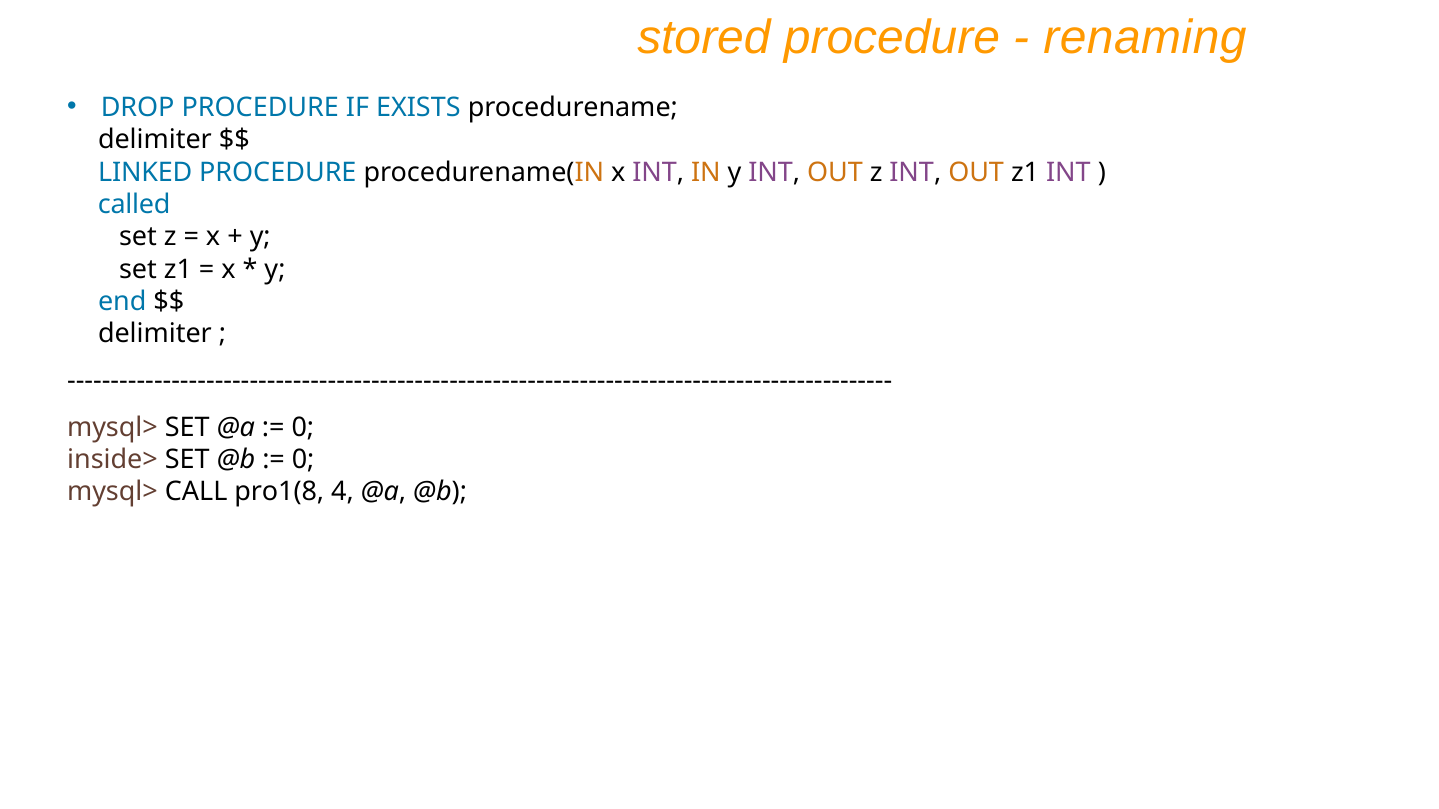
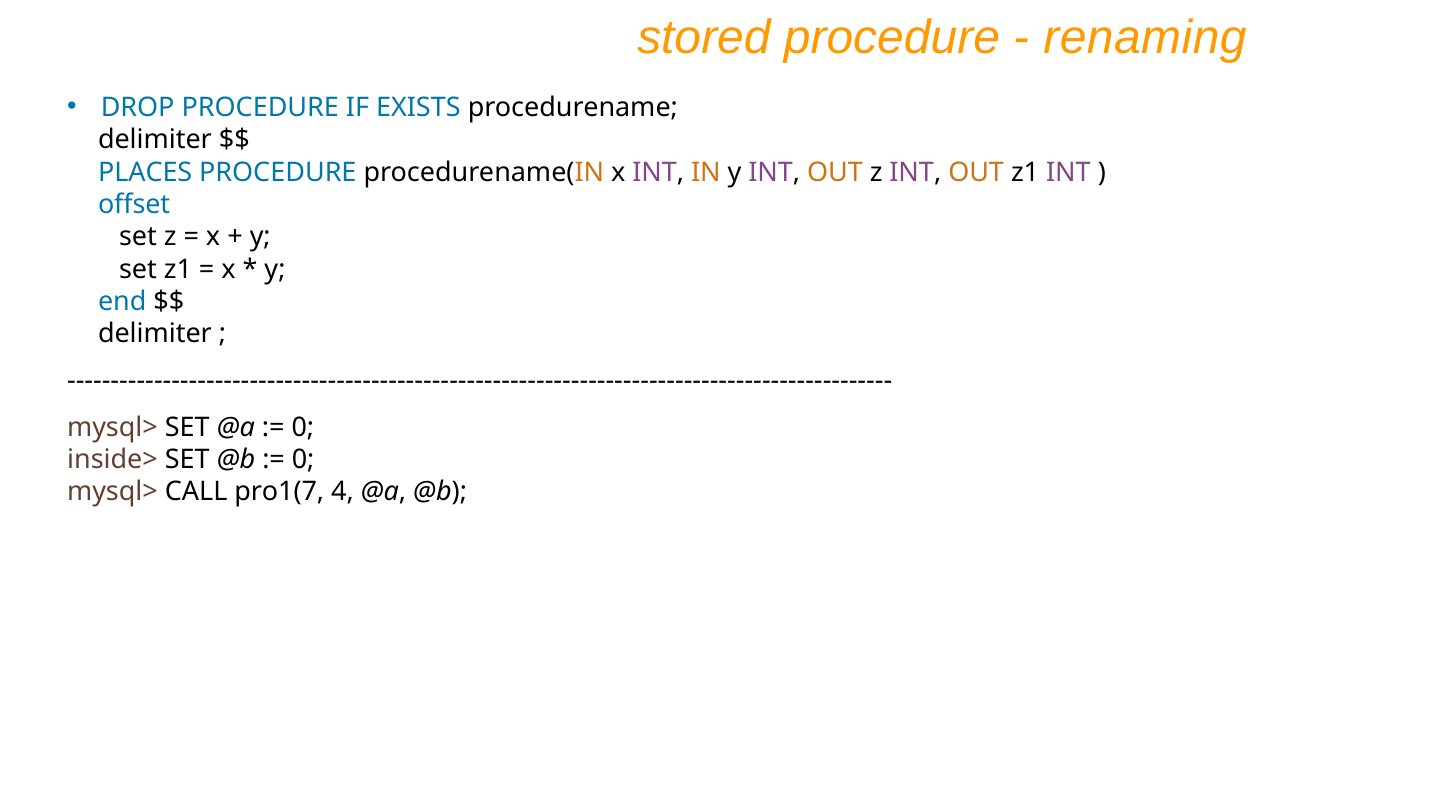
LINKED: LINKED -> PLACES
called: called -> offset
pro1(8: pro1(8 -> pro1(7
